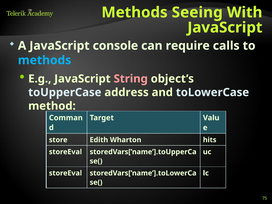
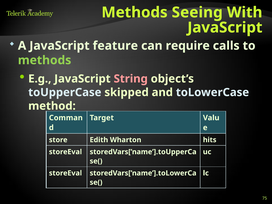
console: console -> feature
methods at (45, 60) colour: light blue -> light green
address: address -> skipped
